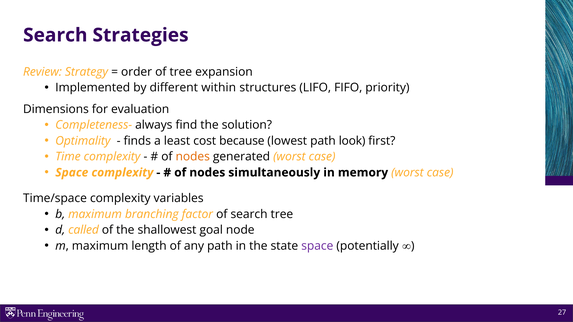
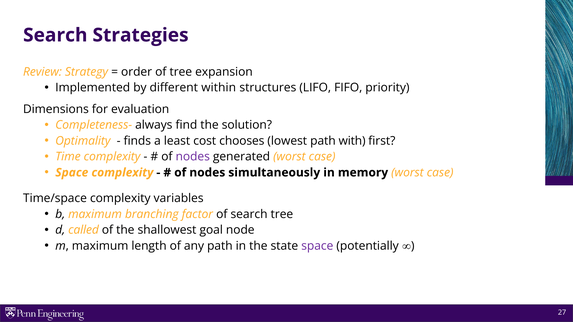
because: because -> chooses
look: look -> with
nodes at (193, 157) colour: orange -> purple
